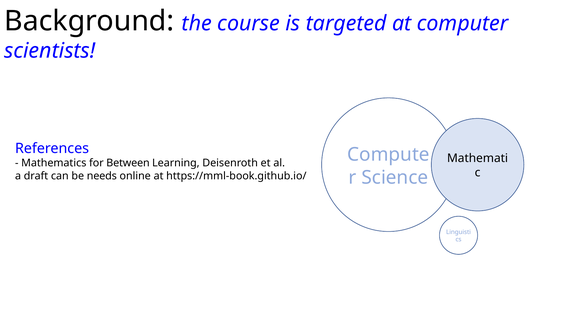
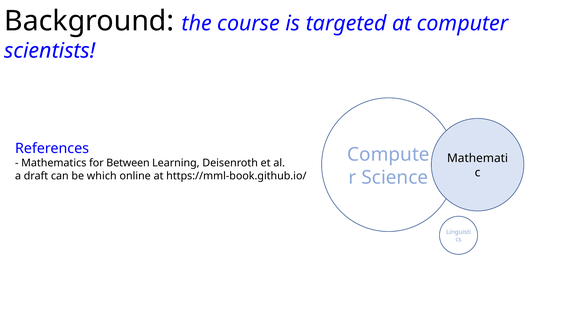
needs: needs -> which
